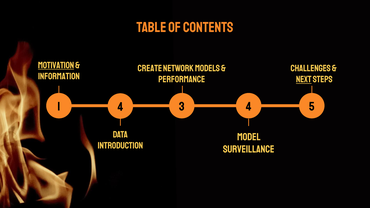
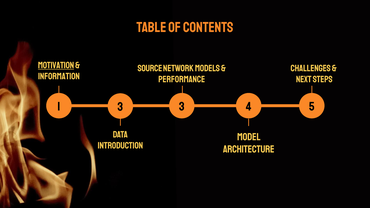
Create: Create -> Source
Next underline: present -> none
1 4: 4 -> 3
Surveillance: Surveillance -> Architecture
